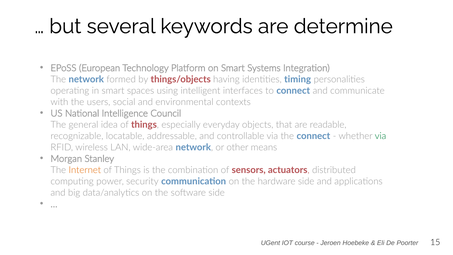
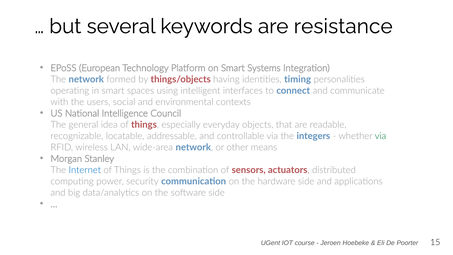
determine: determine -> resistance
the connect: connect -> integers
Internet colour: orange -> blue
